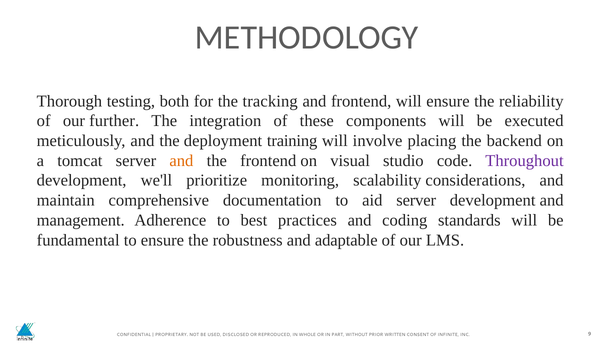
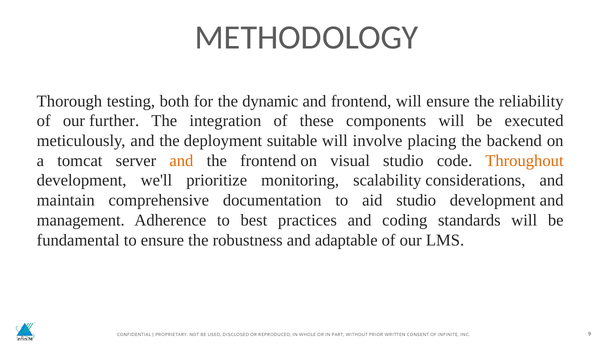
tracking: tracking -> dynamic
training: training -> suitable
Throughout colour: purple -> orange
aid server: server -> studio
